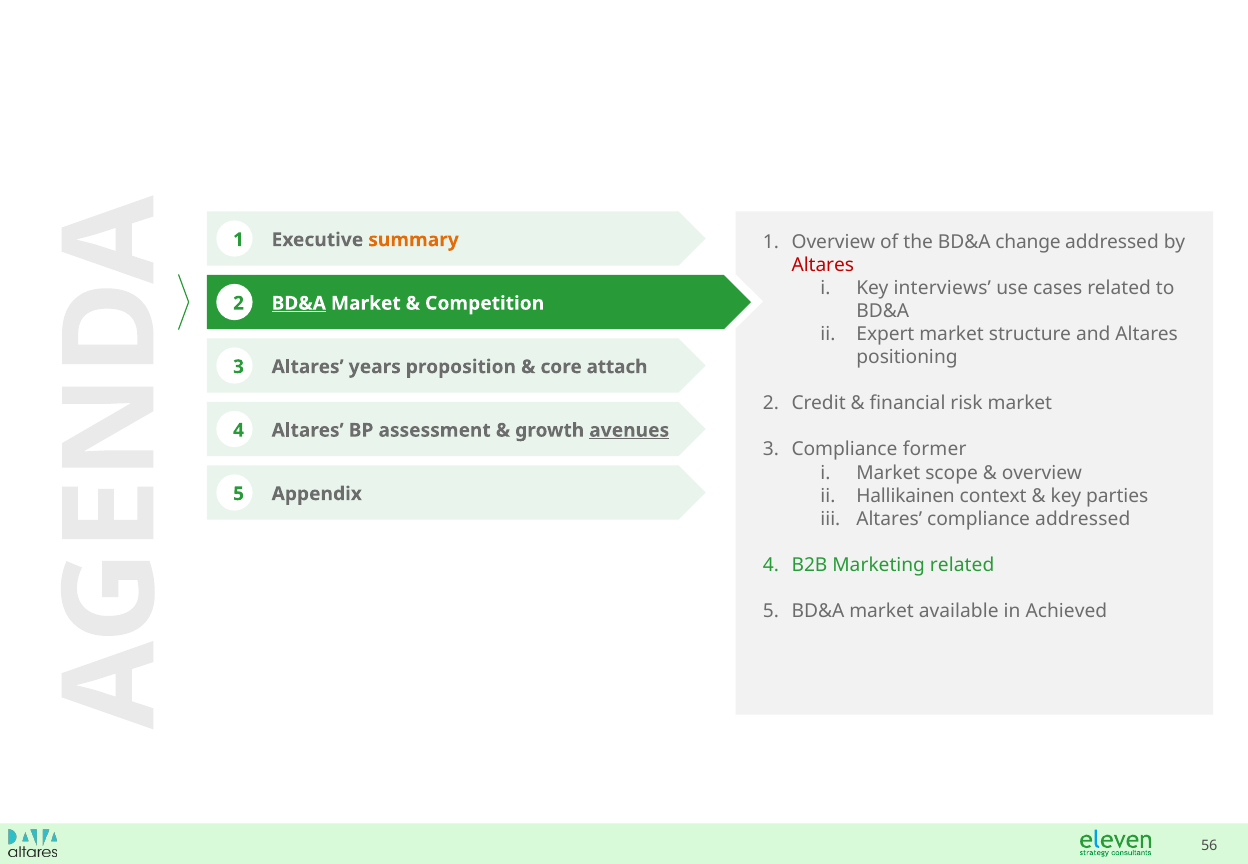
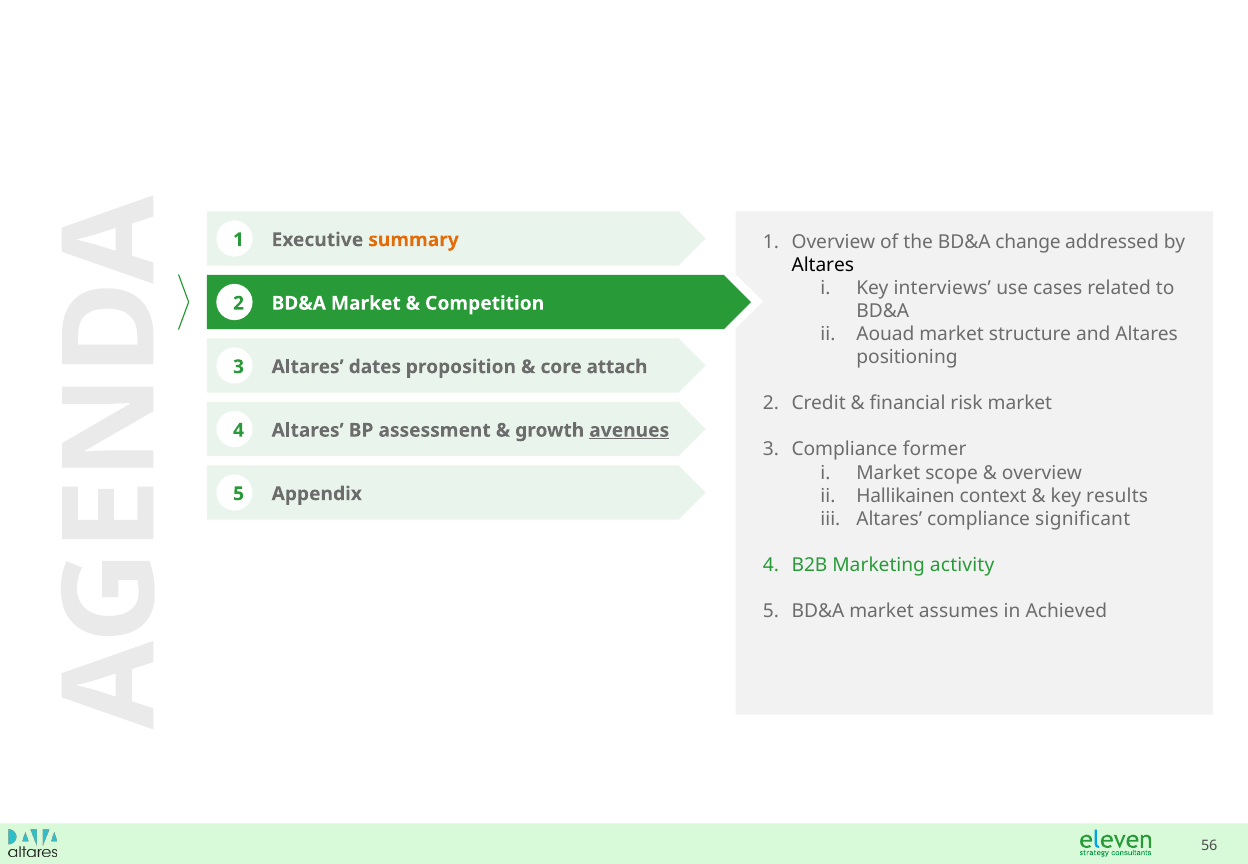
Altares at (823, 265) colour: red -> black
BD&A at (299, 303) underline: present -> none
Expert: Expert -> Aouad
years: years -> dates
parties: parties -> results
compliance addressed: addressed -> significant
Marketing related: related -> activity
available: available -> assumes
